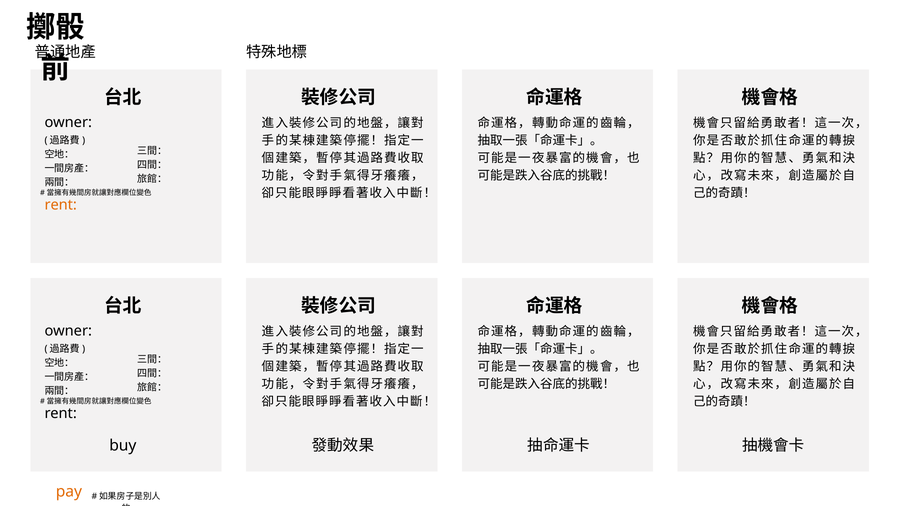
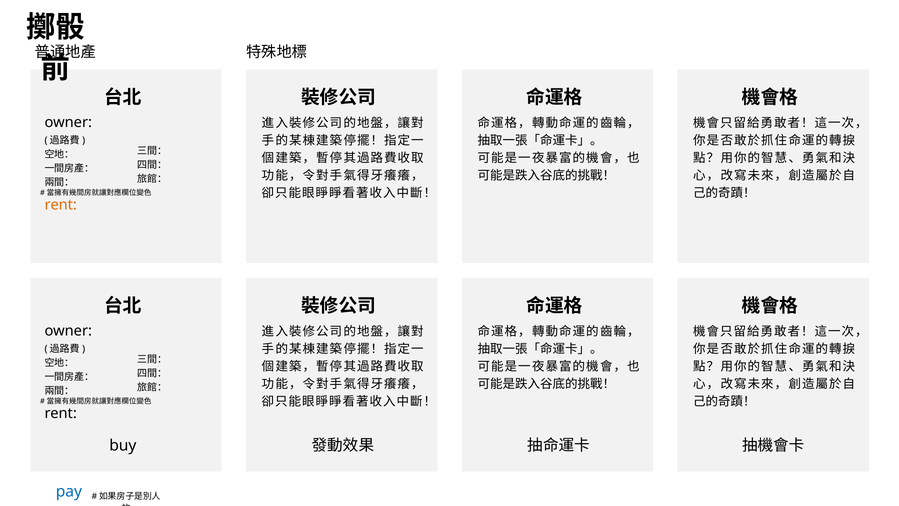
pay colour: orange -> blue
